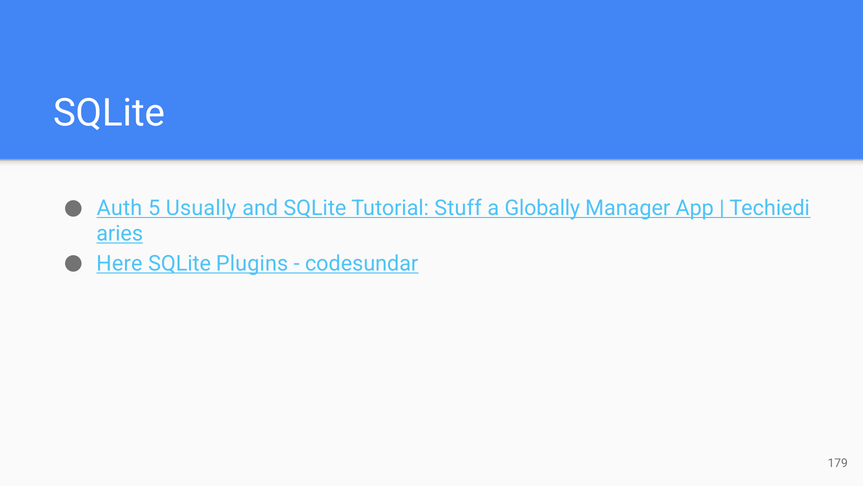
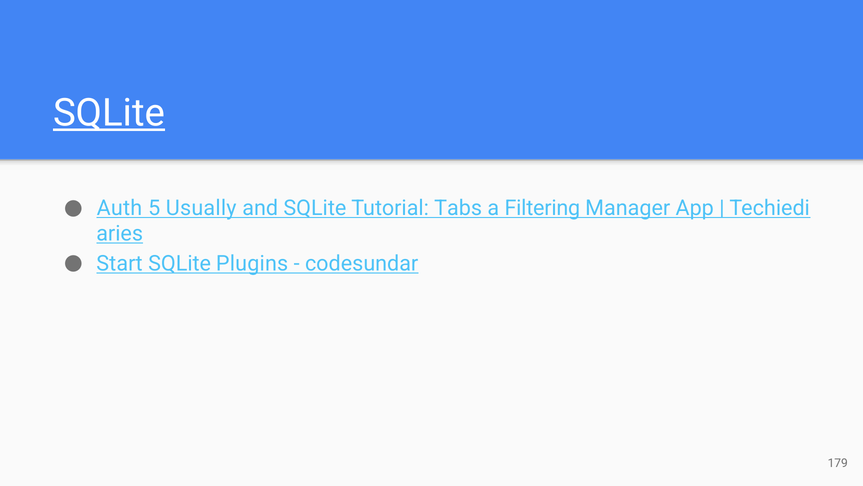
SQLite at (109, 113) underline: none -> present
Stuff: Stuff -> Tabs
Globally: Globally -> Filtering
Here: Here -> Start
